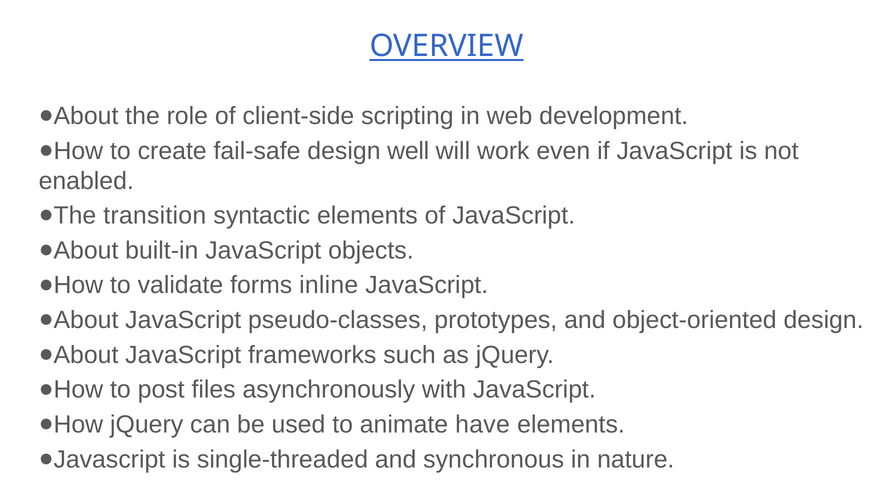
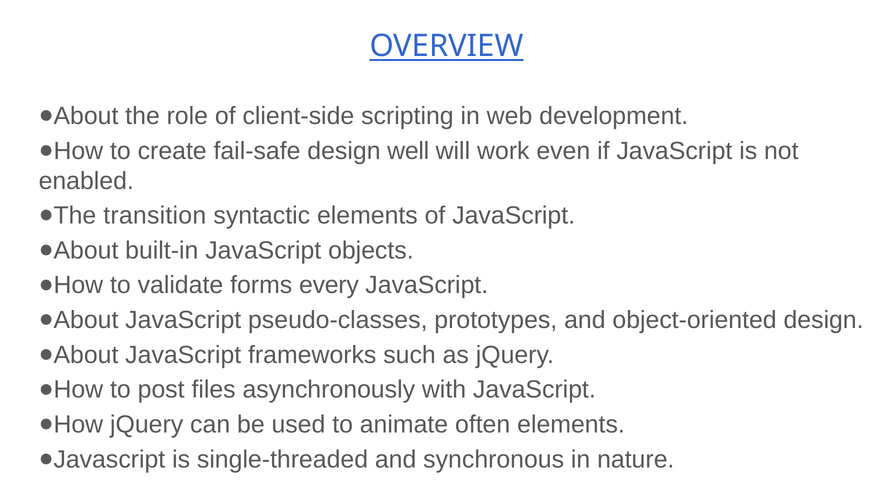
inline: inline -> every
have: have -> often
